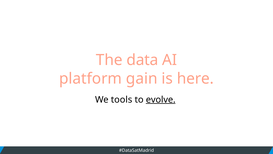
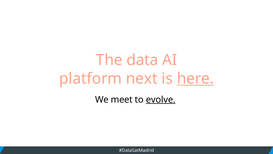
gain: gain -> next
here underline: none -> present
tools: tools -> meet
